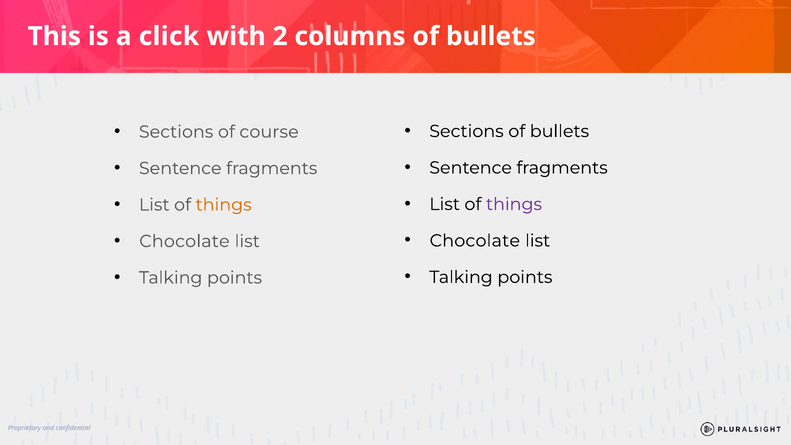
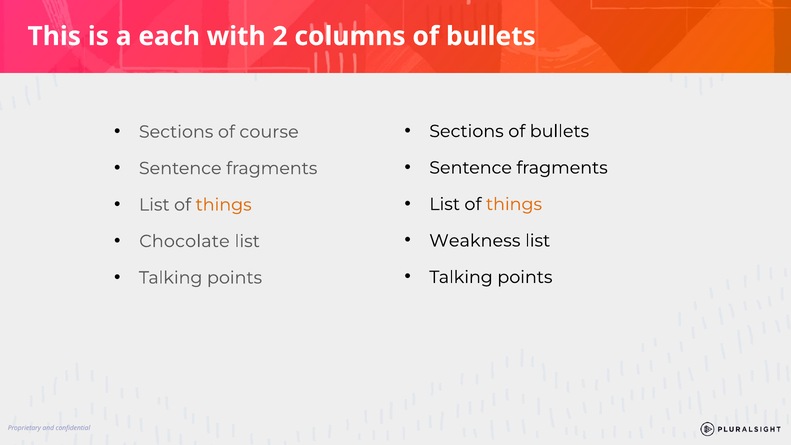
click: click -> each
things at (514, 204) colour: purple -> orange
Chocolate at (475, 241): Chocolate -> Weakness
